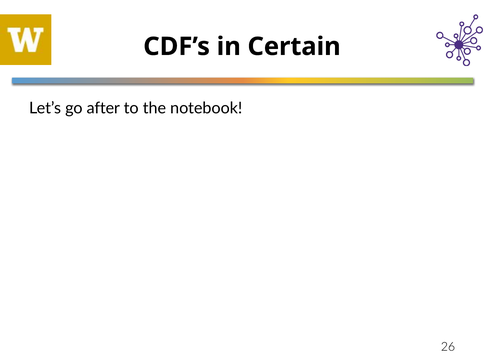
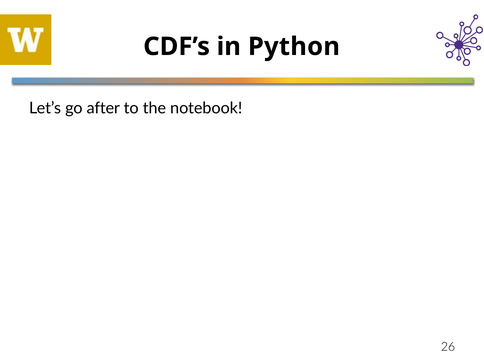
Certain: Certain -> Python
